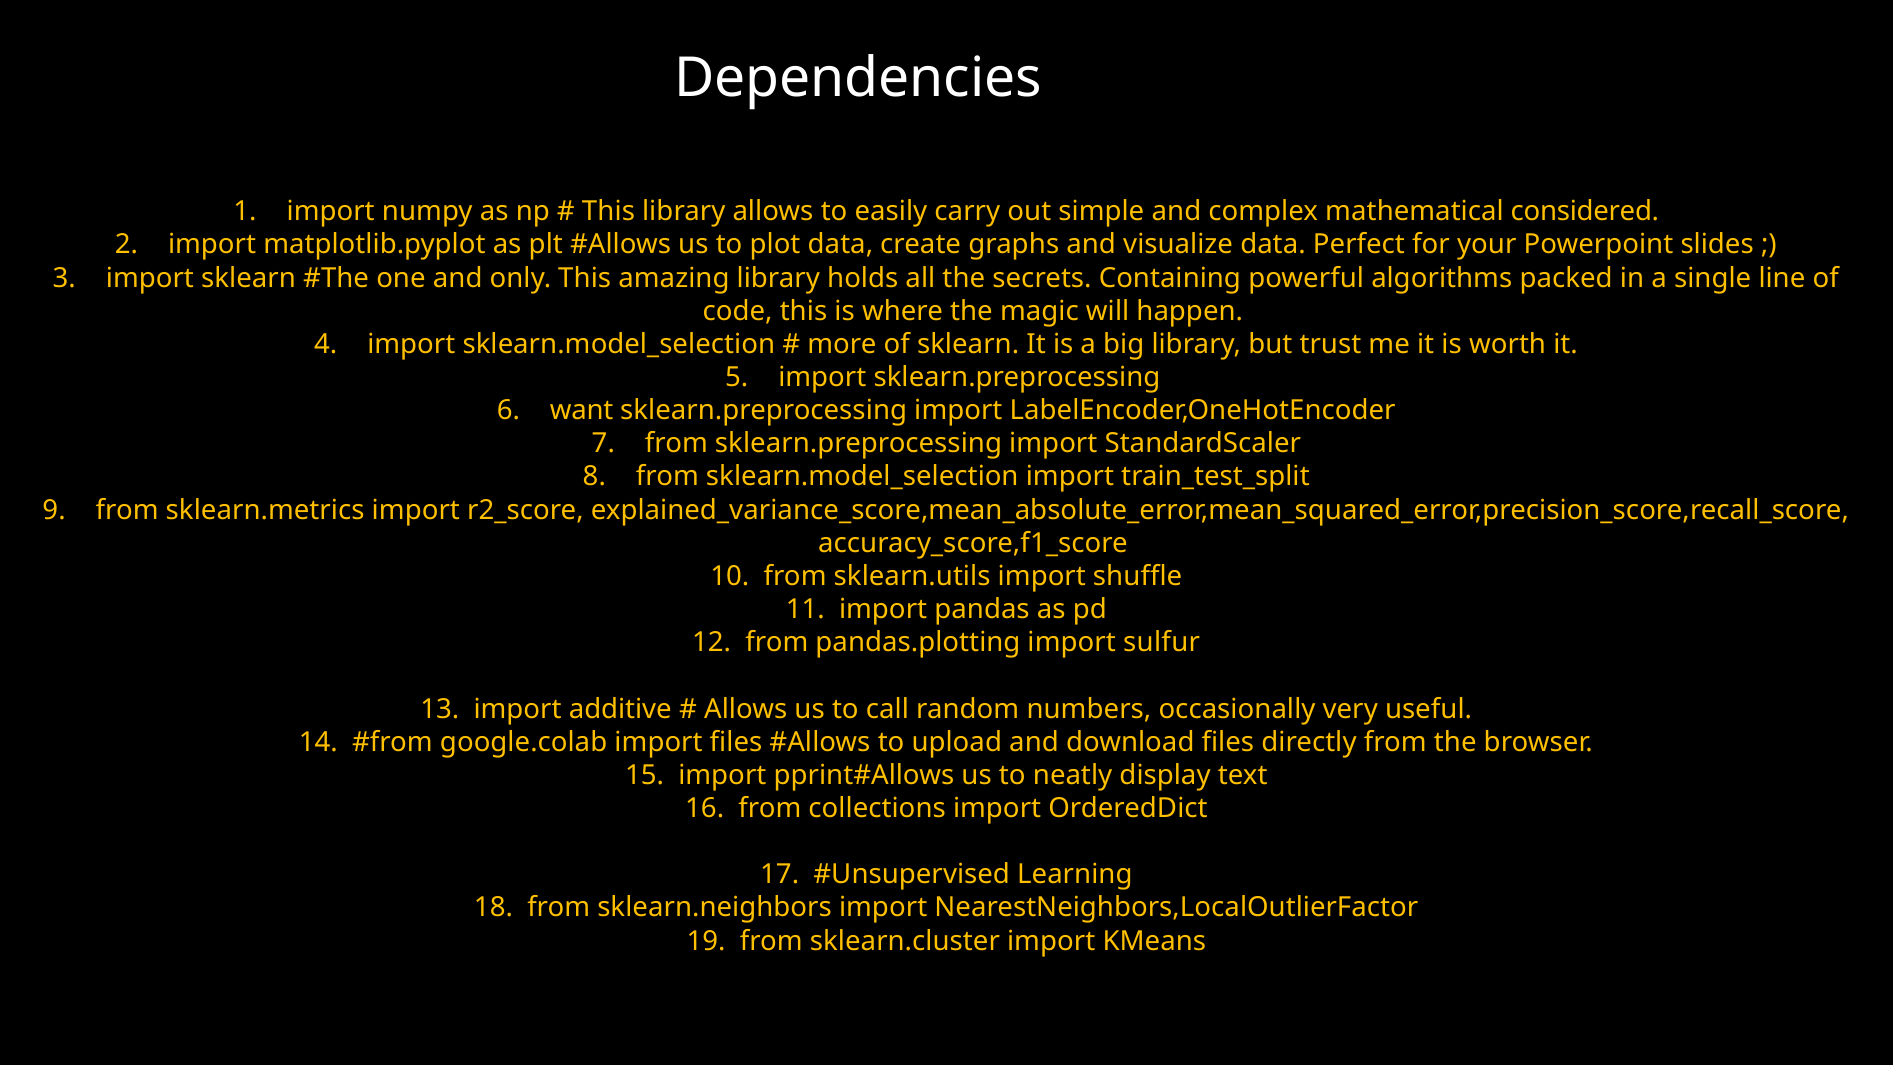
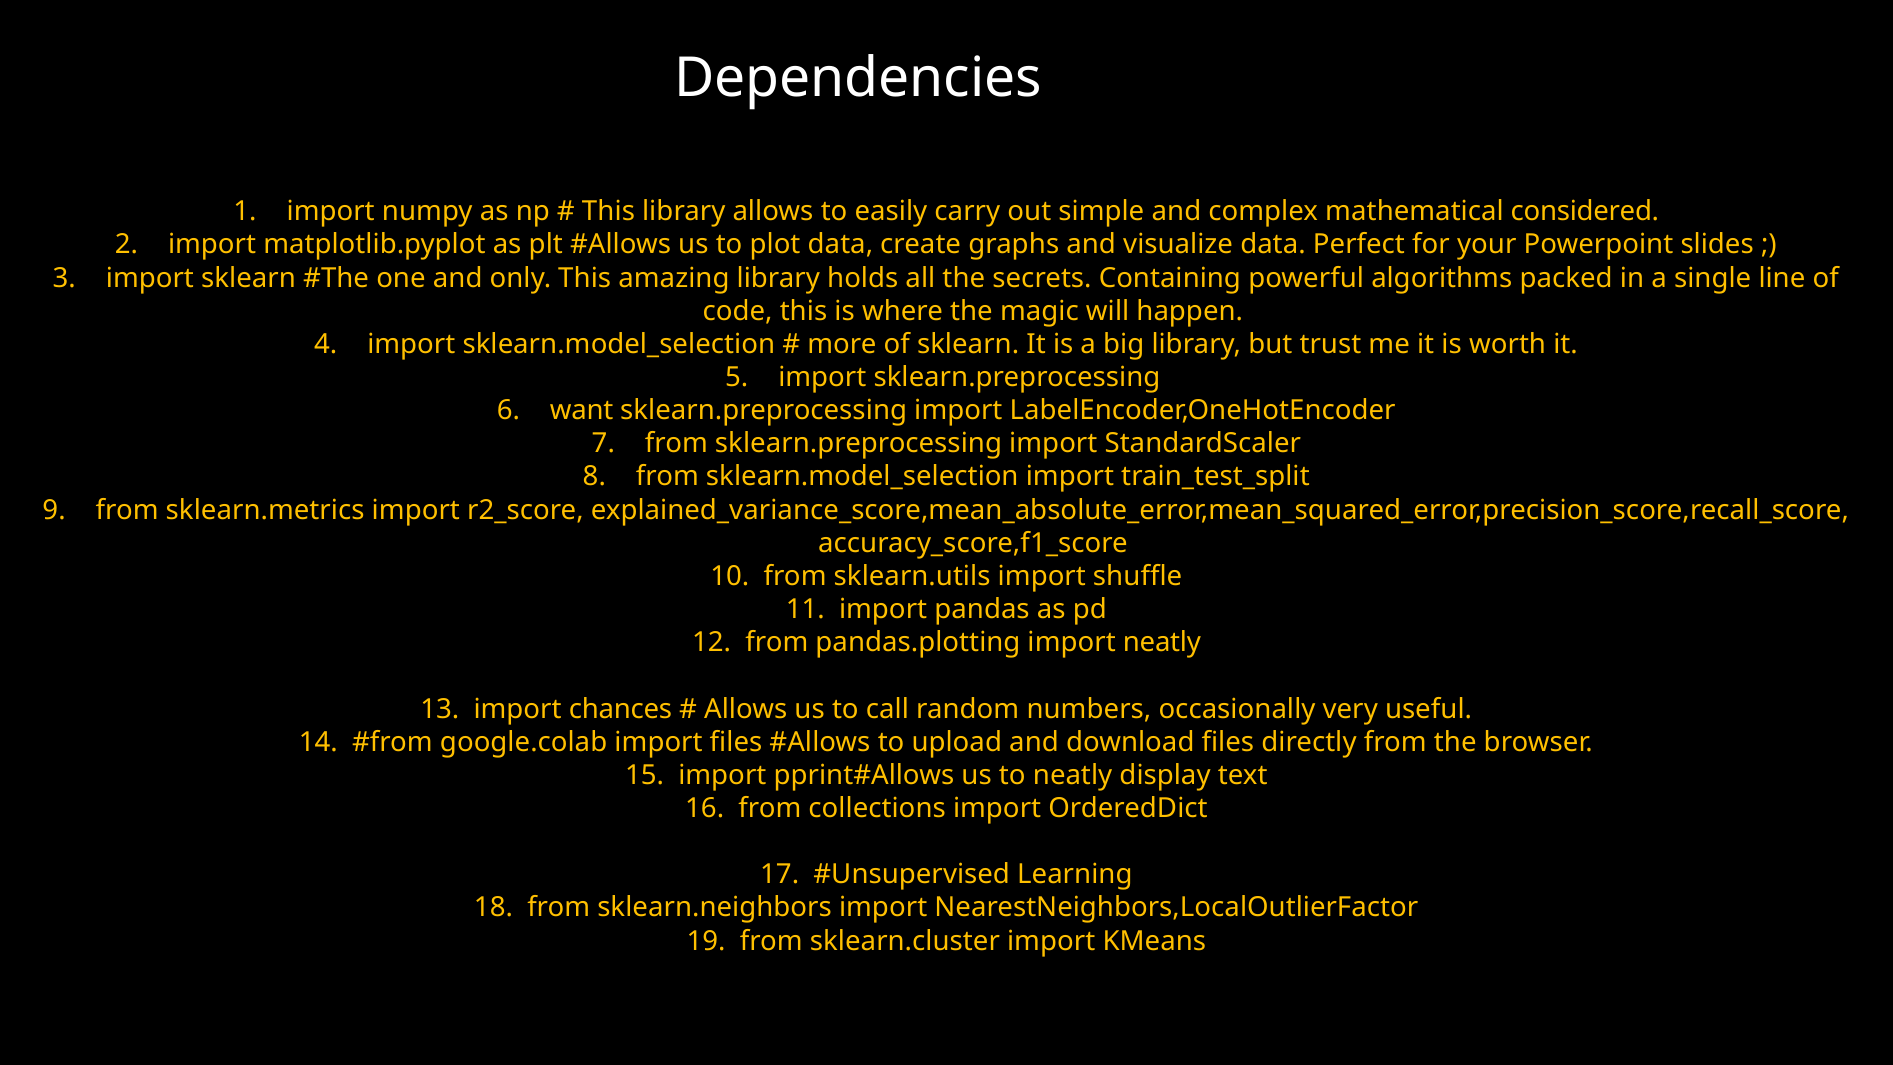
import sulfur: sulfur -> neatly
additive: additive -> chances
